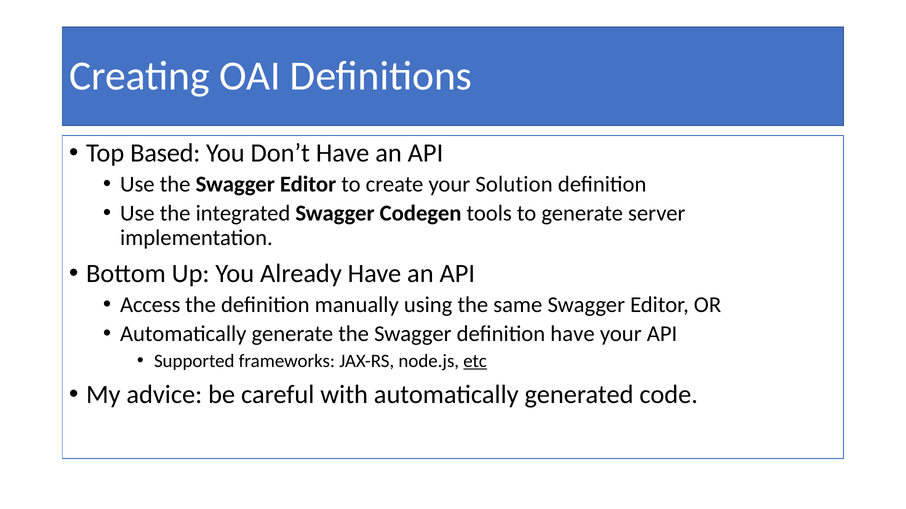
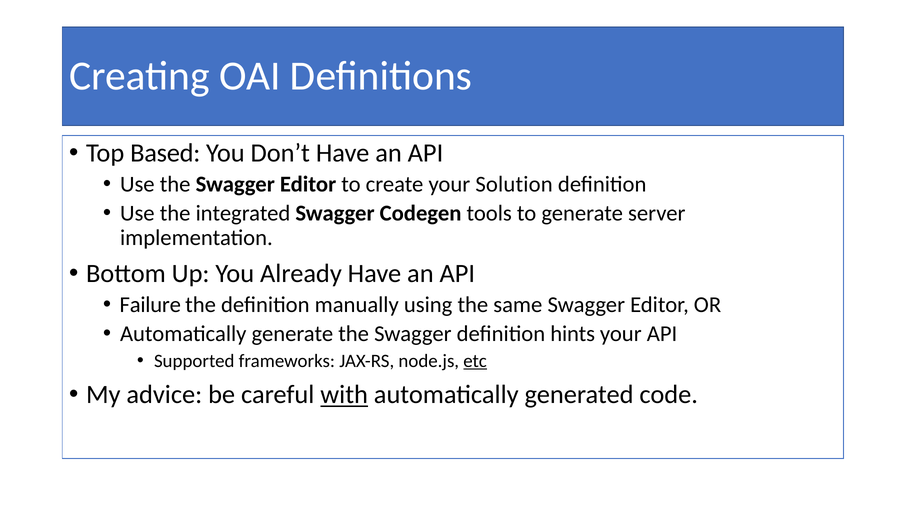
Access: Access -> Failure
definition have: have -> hints
with underline: none -> present
